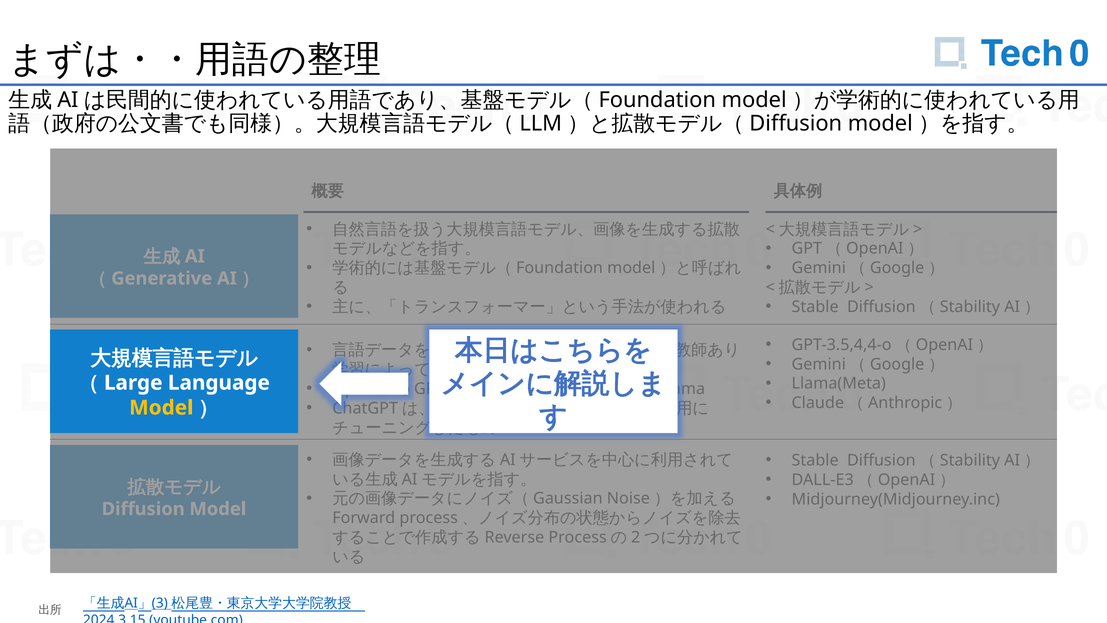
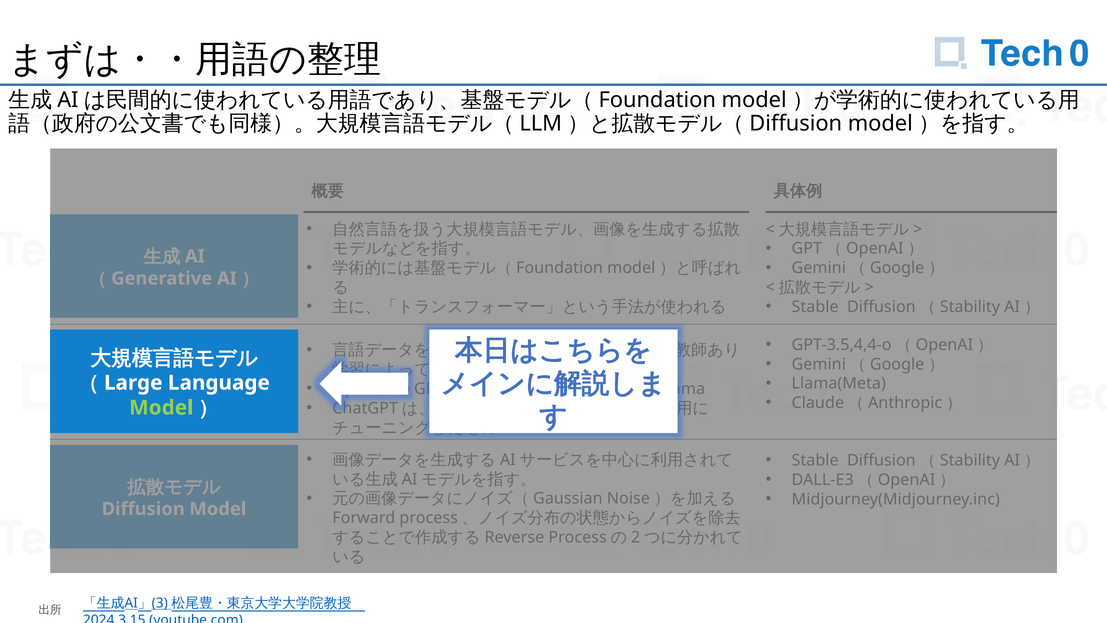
Model at (161, 408) colour: yellow -> light green
